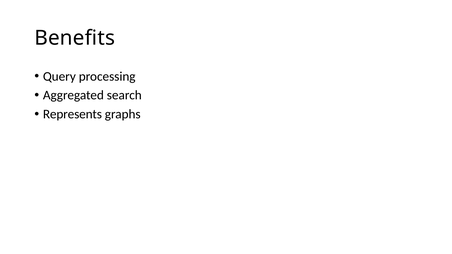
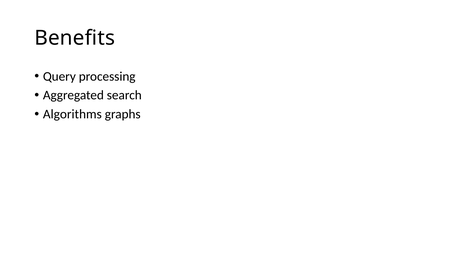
Represents: Represents -> Algorithms
